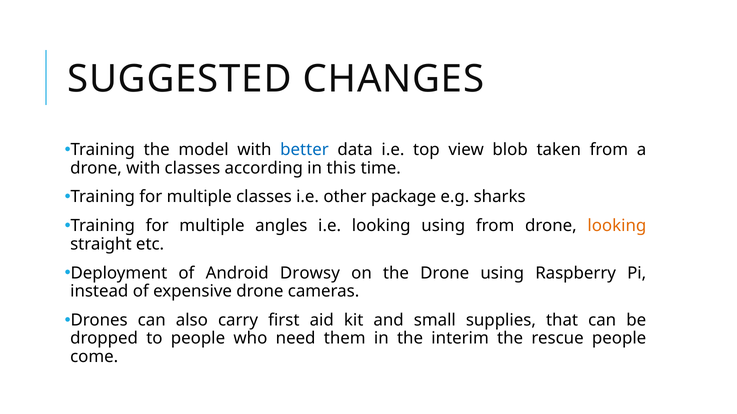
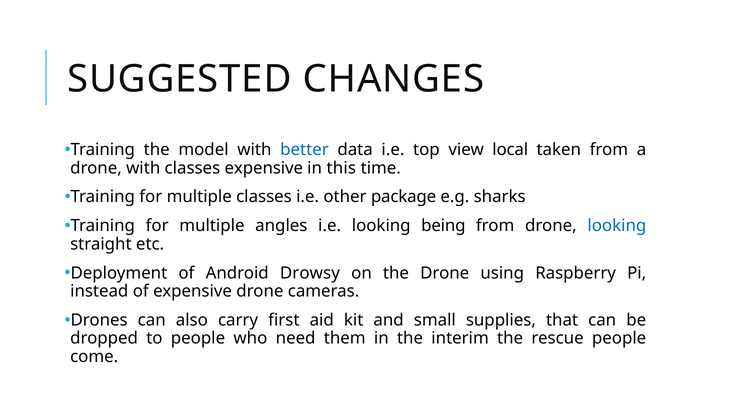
blob: blob -> local
classes according: according -> expensive
looking using: using -> being
looking at (617, 226) colour: orange -> blue
